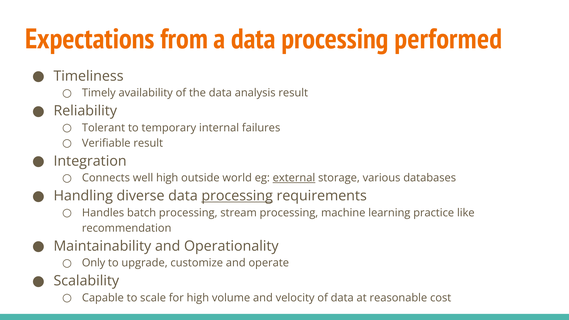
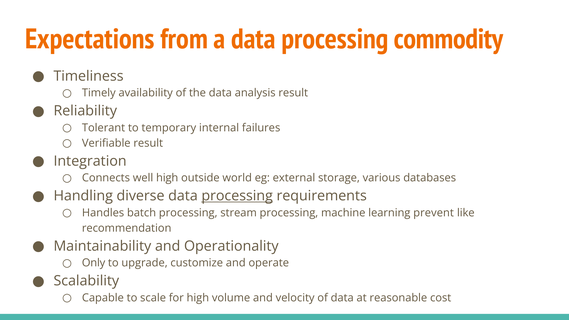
performed: performed -> commodity
external underline: present -> none
practice: practice -> prevent
